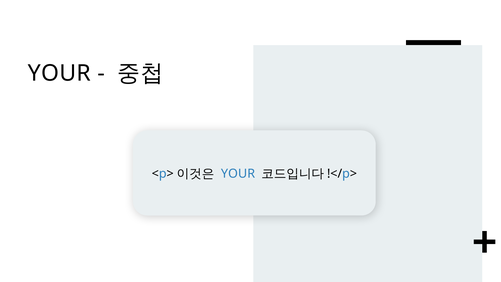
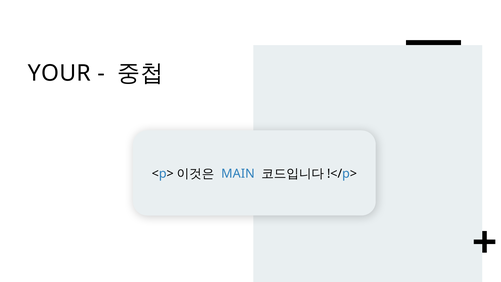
YOUR at (238, 174): YOUR -> MAIN
